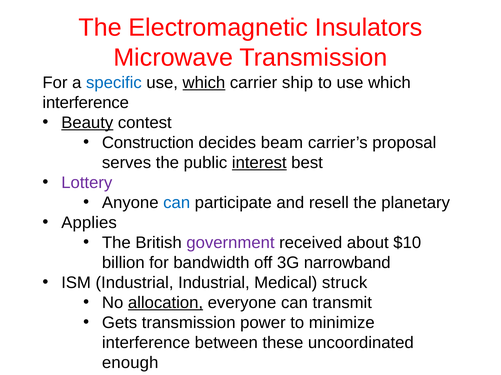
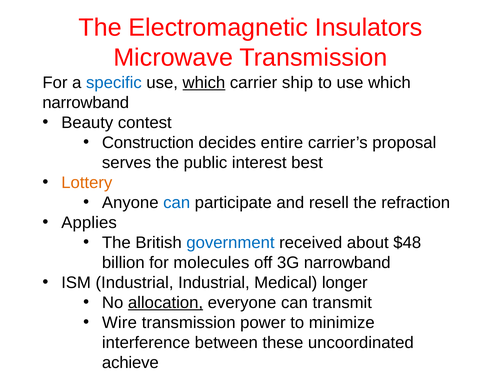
interference at (86, 103): interference -> narrowband
Beauty underline: present -> none
beam: beam -> entire
interest underline: present -> none
Lottery colour: purple -> orange
planetary: planetary -> refraction
government colour: purple -> blue
$10: $10 -> $48
bandwidth: bandwidth -> molecules
struck: struck -> longer
Gets: Gets -> Wire
enough: enough -> achieve
